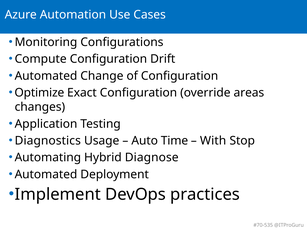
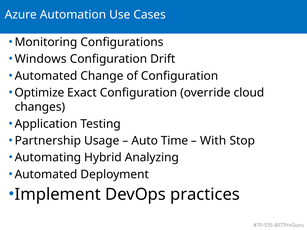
Compute: Compute -> Windows
areas: areas -> cloud
Diagnostics: Diagnostics -> Partnership
Diagnose: Diagnose -> Analyzing
